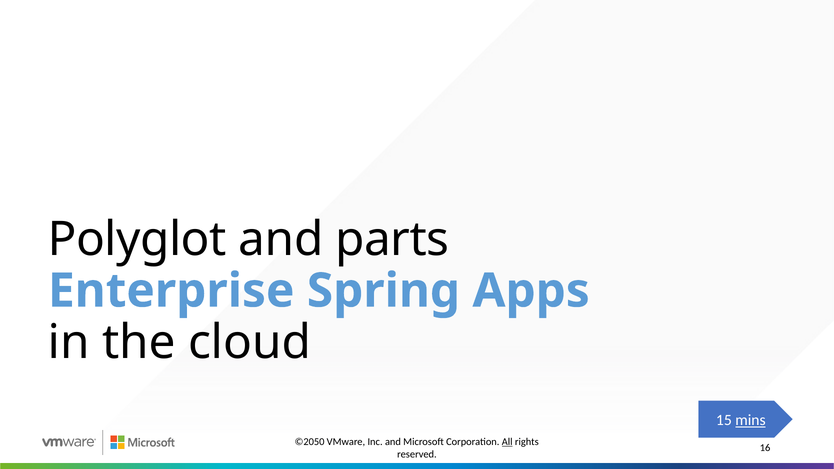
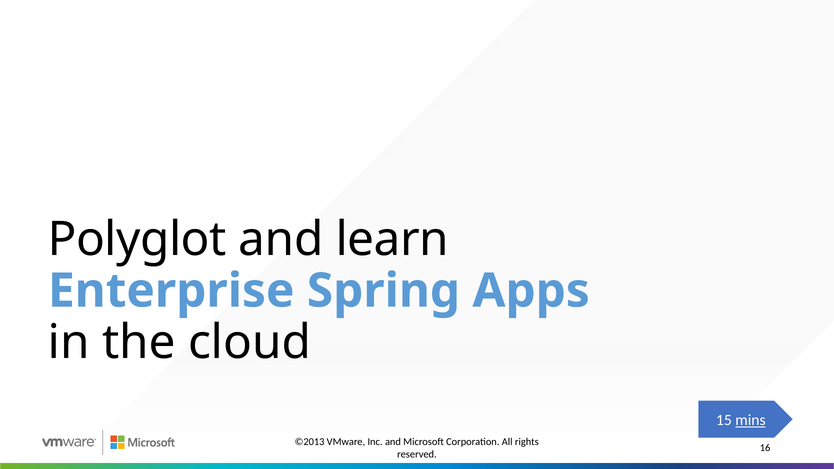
parts: parts -> learn
©2050: ©2050 -> ©2013
All underline: present -> none
